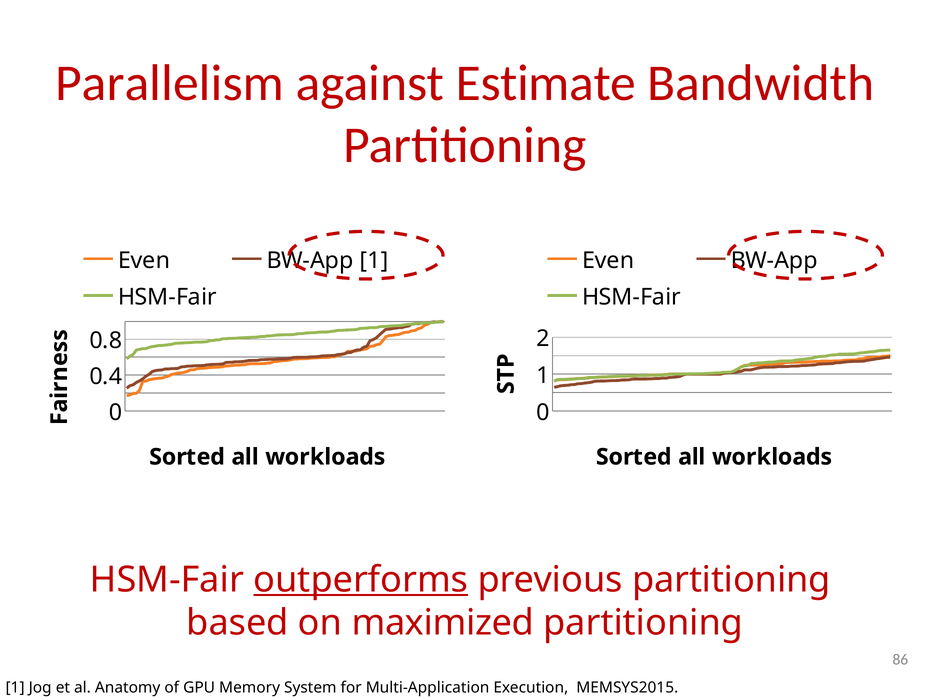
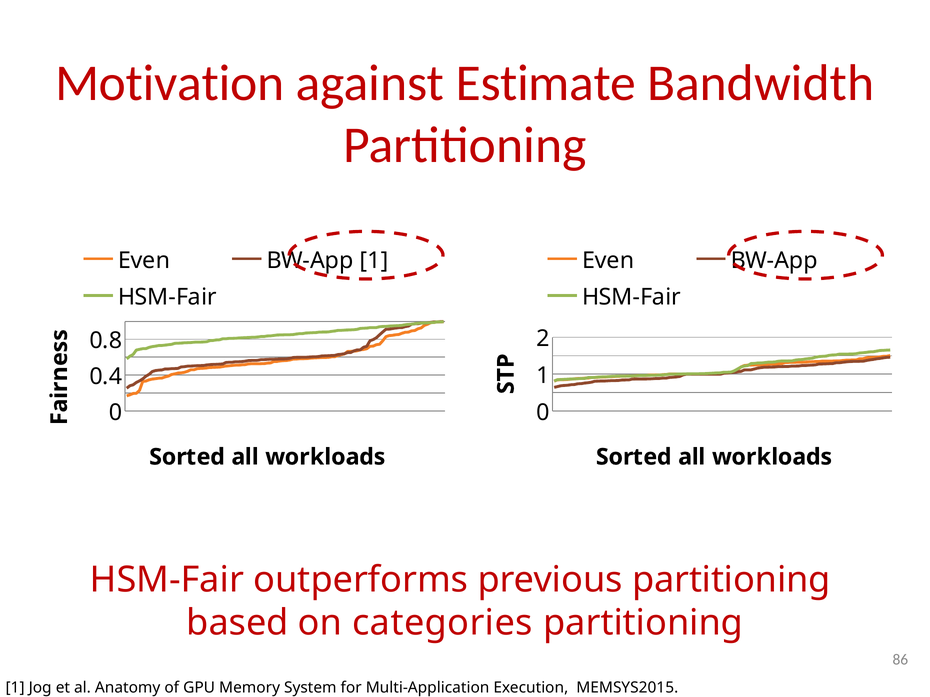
Parallelism: Parallelism -> Motivation
outperforms underline: present -> none
maximized: maximized -> categories
